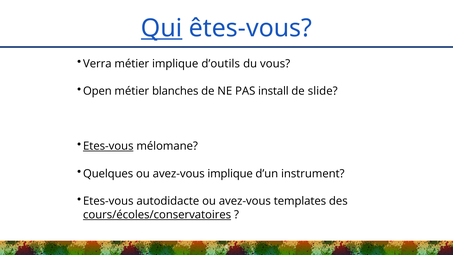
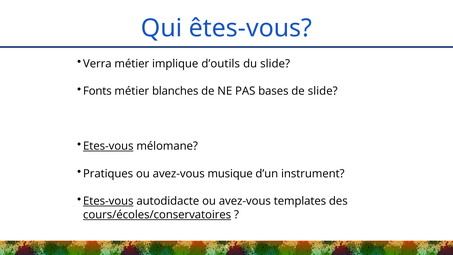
Qui underline: present -> none
du vous: vous -> slide
Open: Open -> Fonts
install: install -> bases
Quelques: Quelques -> Pratiques
avez-vous implique: implique -> musique
Etes-vous at (108, 201) underline: none -> present
